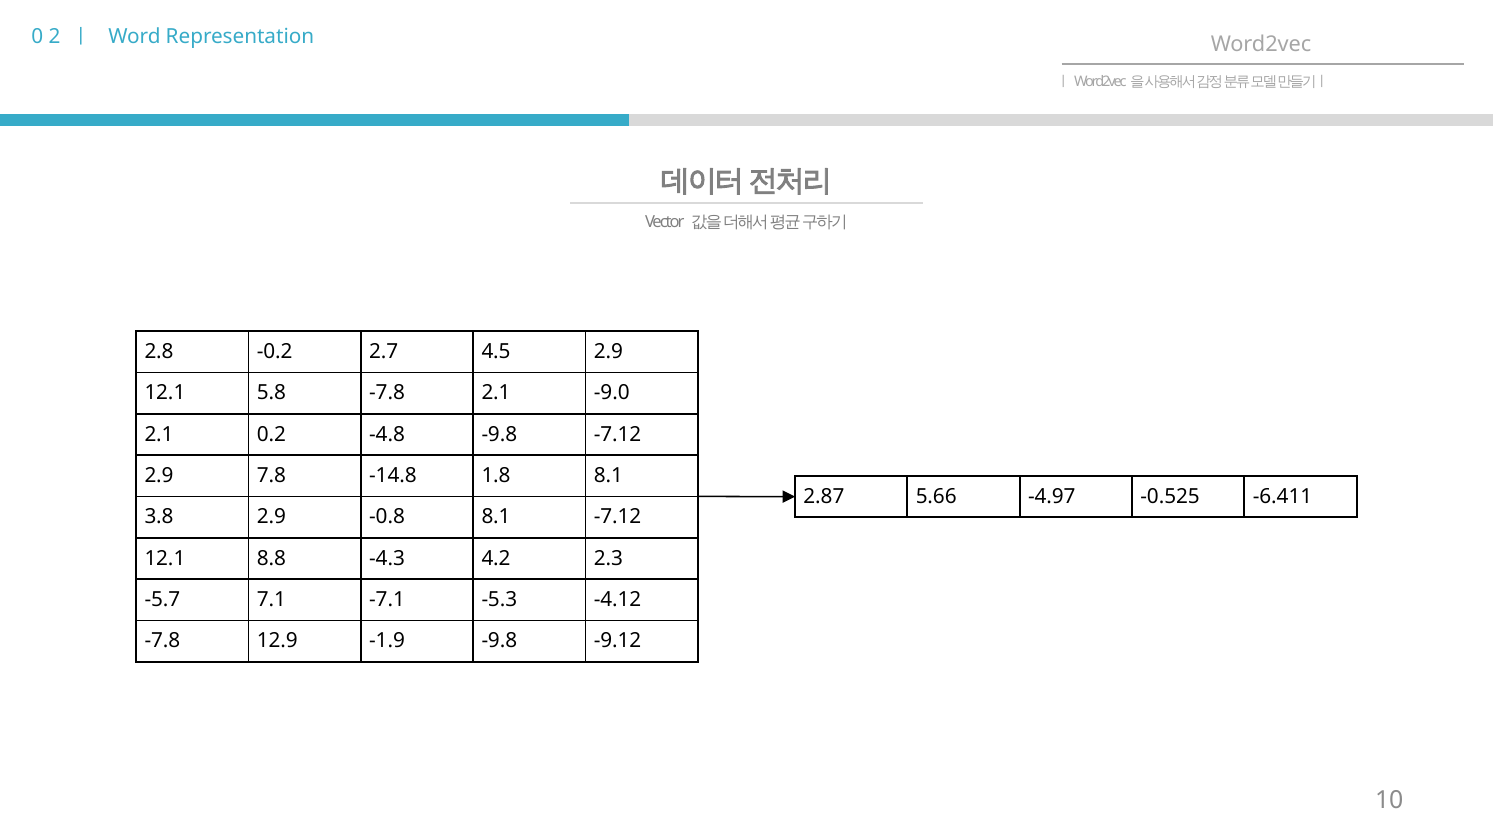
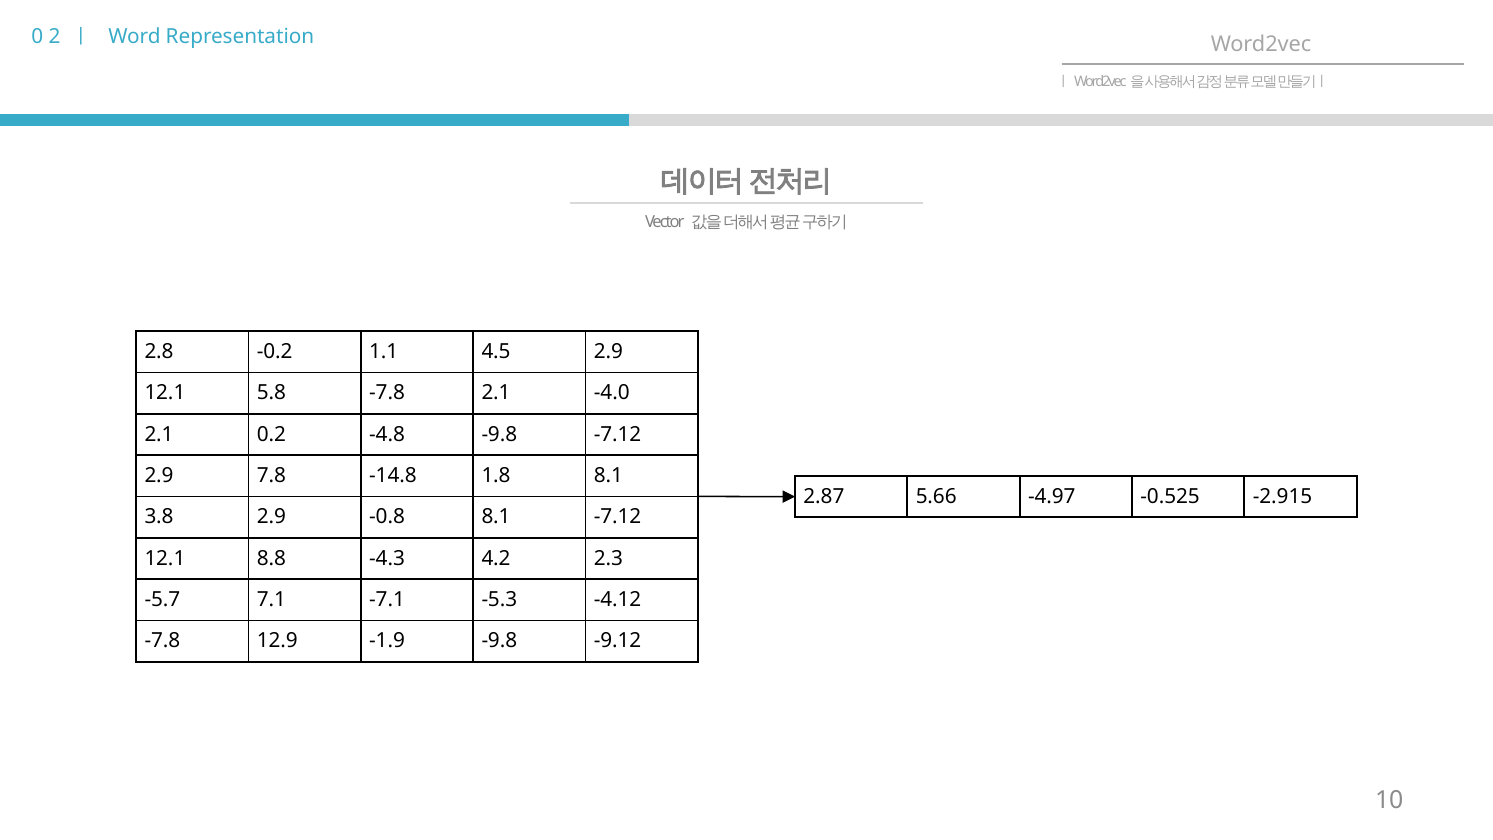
2.7: 2.7 -> 1.1
-9.0: -9.0 -> -4.0
-6.411: -6.411 -> -2.915
